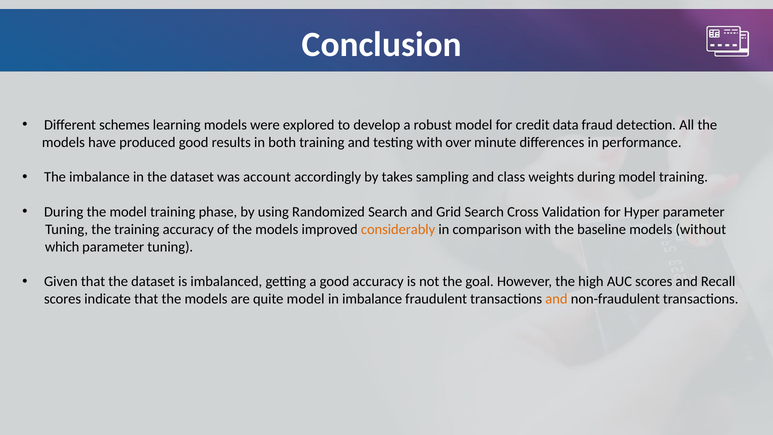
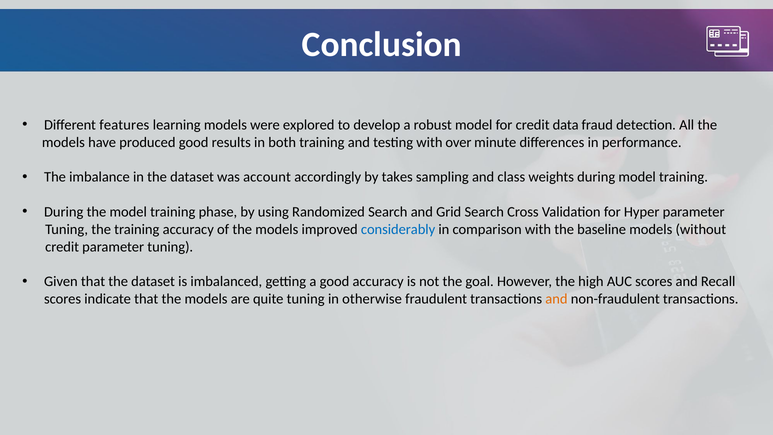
schemes: schemes -> features
considerably colour: orange -> blue
which at (62, 247): which -> credit
quite model: model -> tuning
in imbalance: imbalance -> otherwise
